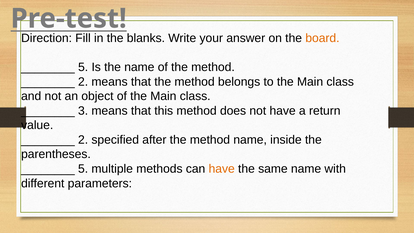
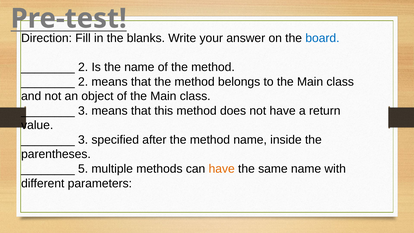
board colour: orange -> blue
5 at (83, 67): 5 -> 2
2 at (83, 140): 2 -> 3
